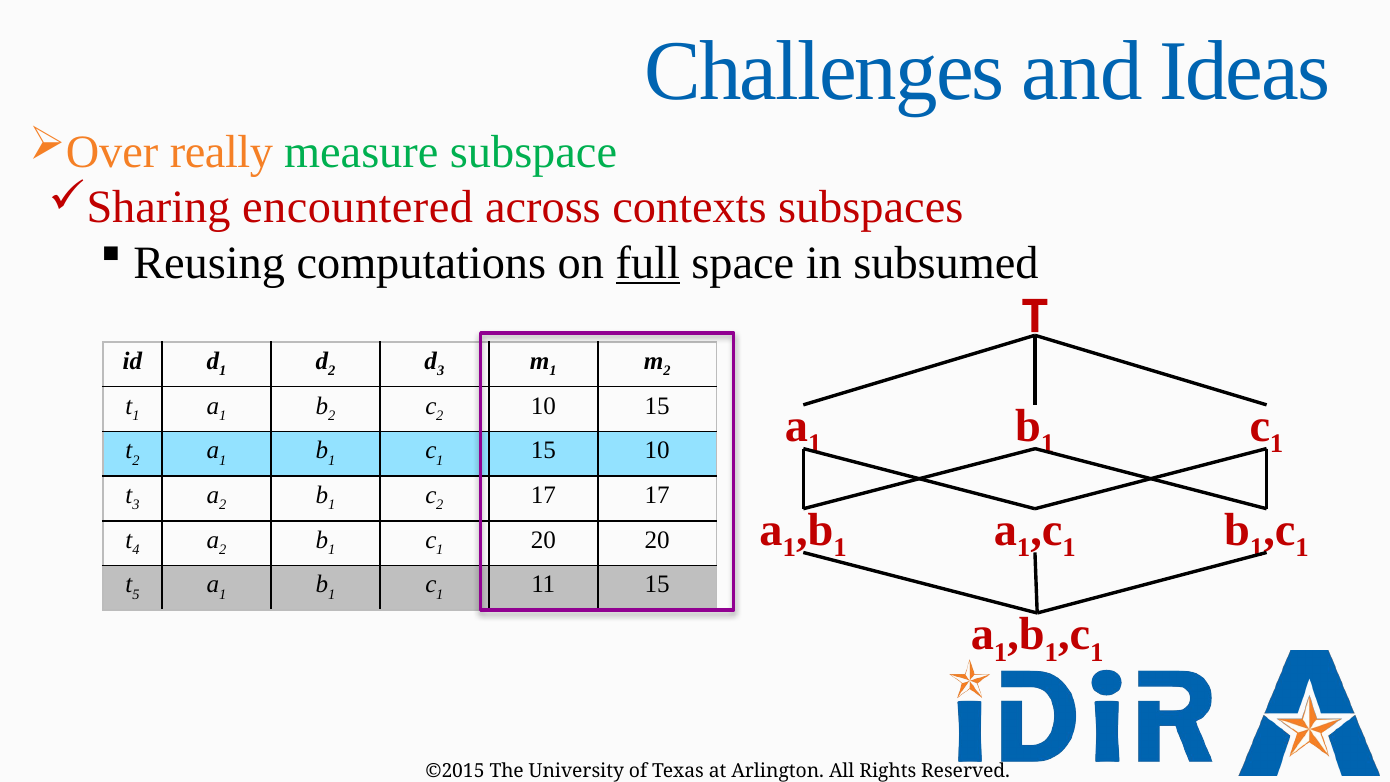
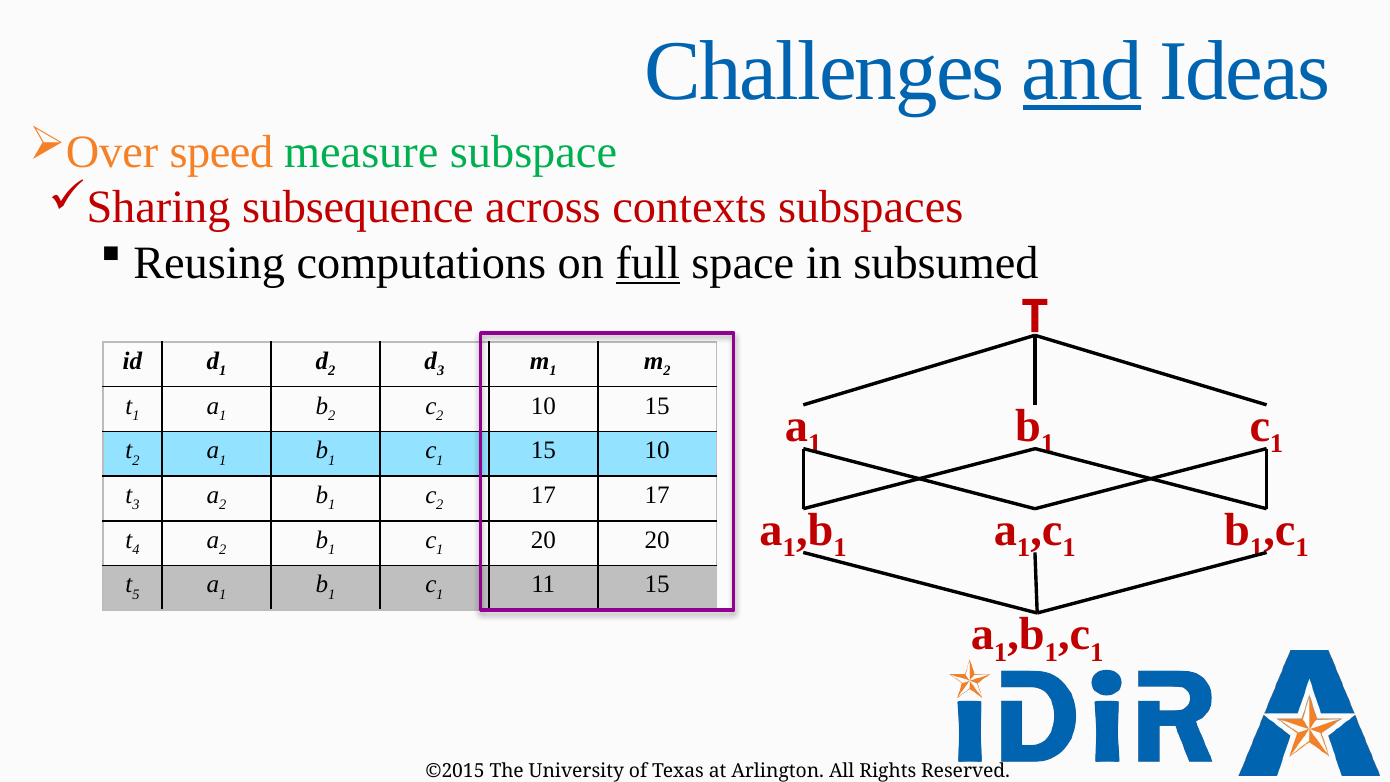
and underline: none -> present
really: really -> speed
encountered: encountered -> subsequence
